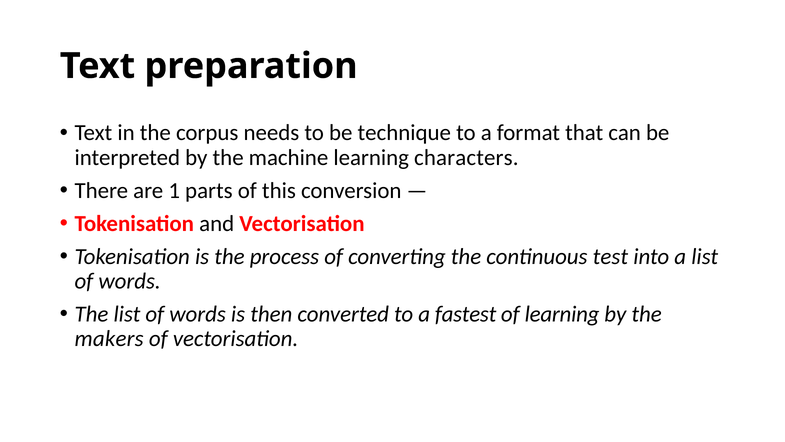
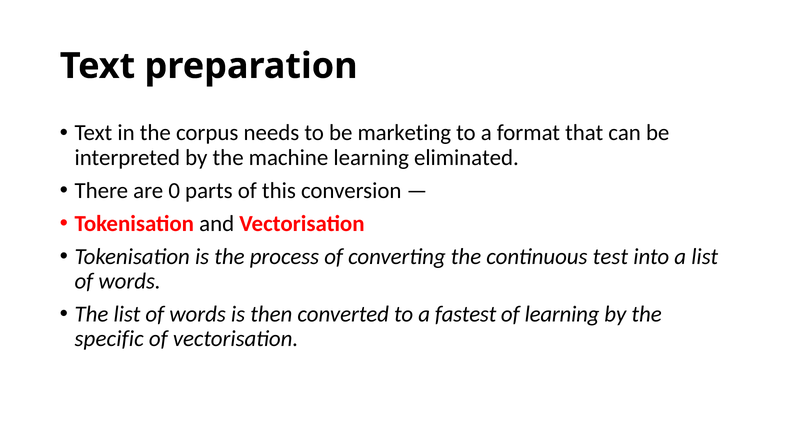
technique: technique -> marketing
characters: characters -> eliminated
1: 1 -> 0
makers: makers -> specific
